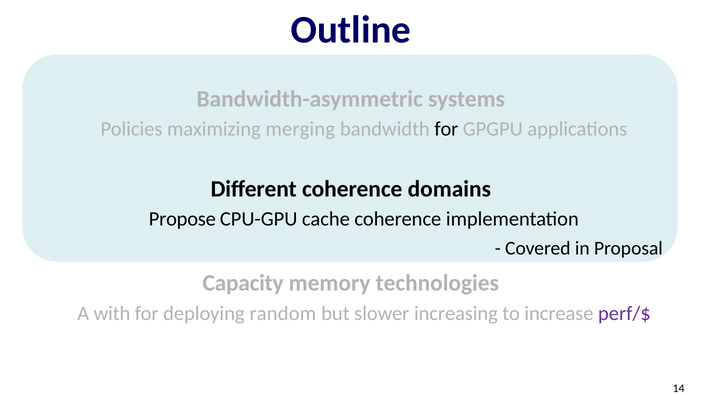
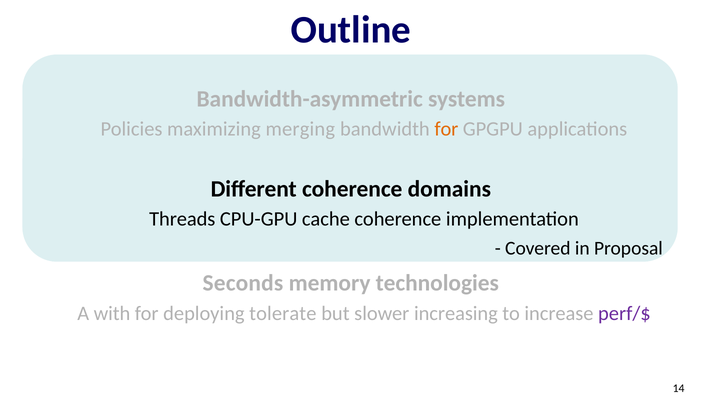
for at (446, 129) colour: black -> orange
Propose: Propose -> Threads
Capacity: Capacity -> Seconds
random: random -> tolerate
